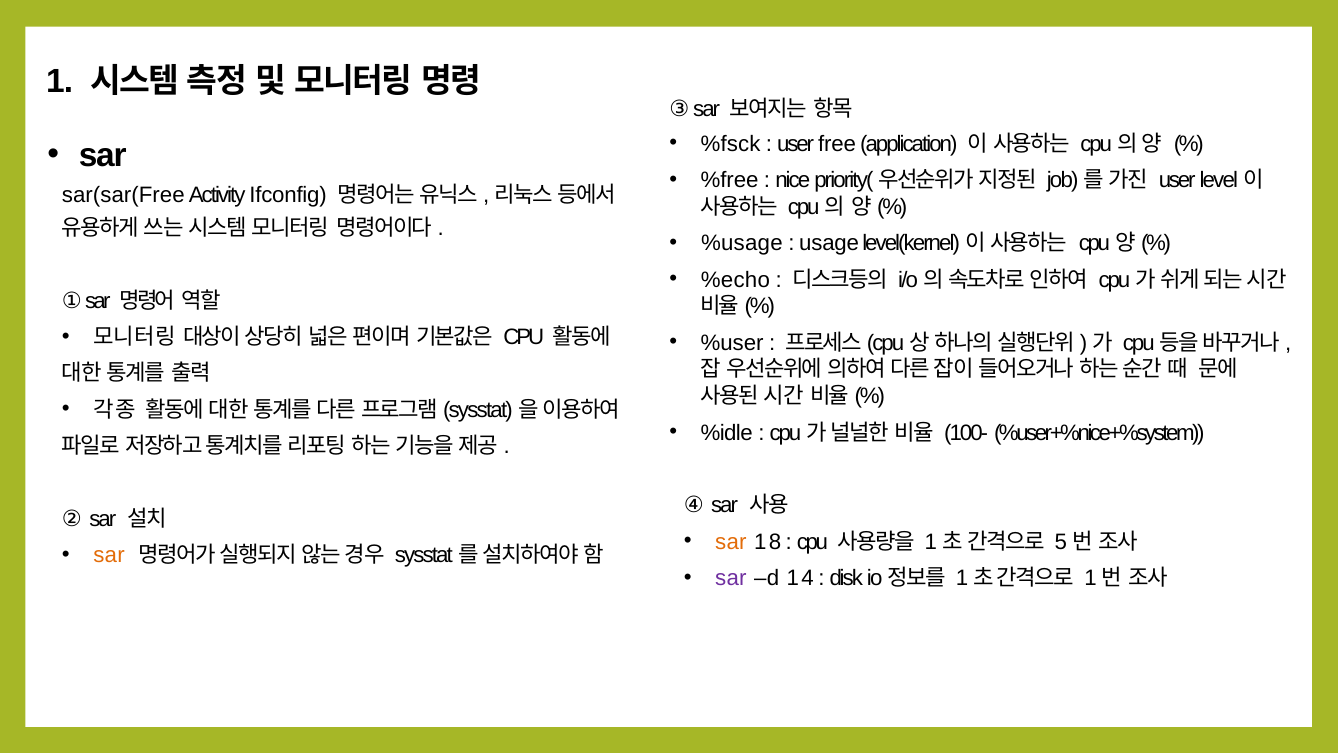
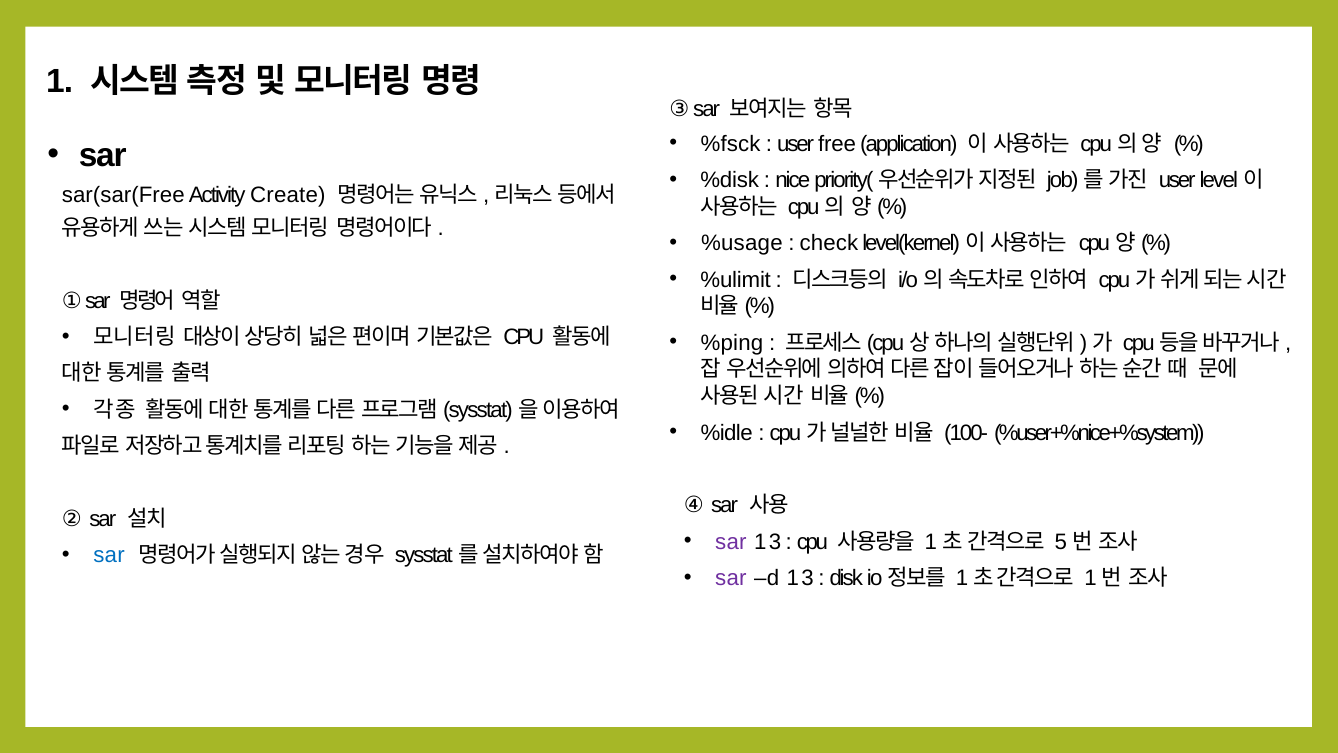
%free: %free -> %disk
Ifconfig: Ifconfig -> Create
usage: usage -> check
%echo: %echo -> %ulimit
%user: %user -> %ping
sar at (731, 542) colour: orange -> purple
8 at (775, 542): 8 -> 3
sar at (109, 555) colour: orange -> blue
d 1 4: 4 -> 3
